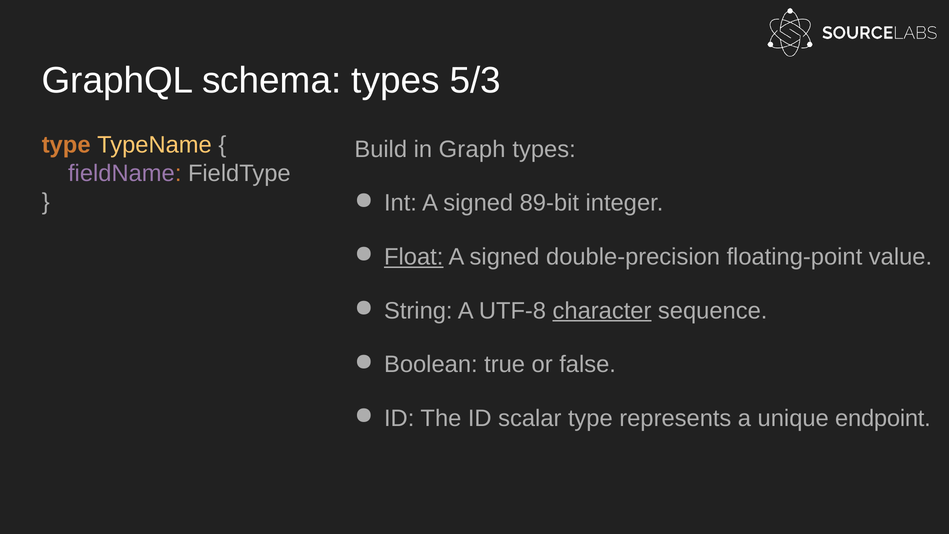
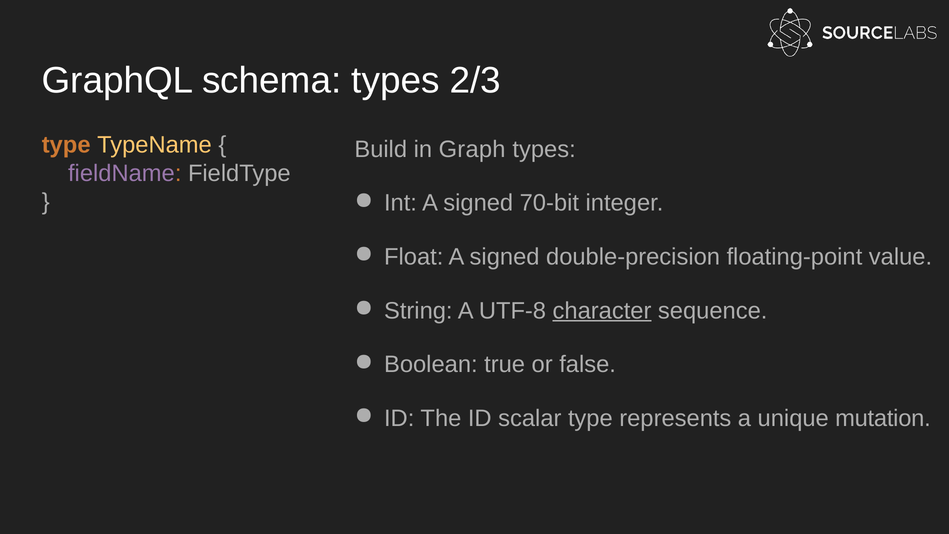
5/3: 5/3 -> 2/3
89‐bit: 89‐bit -> 70‐bit
Float underline: present -> none
endpoint: endpoint -> mutation
